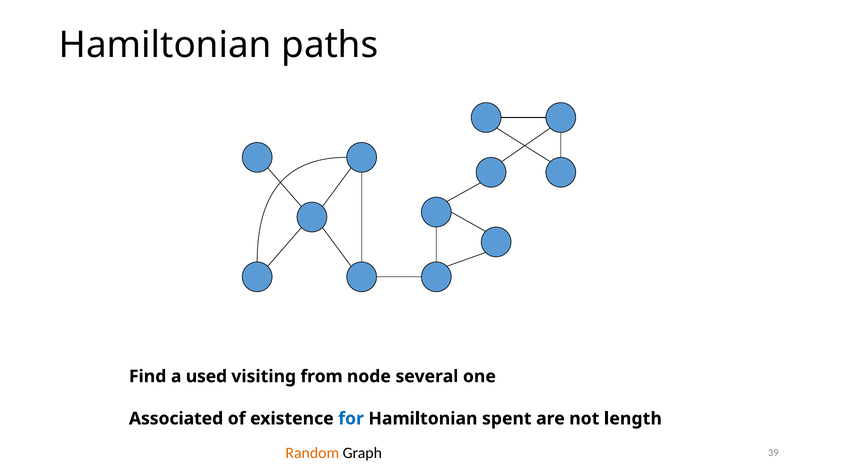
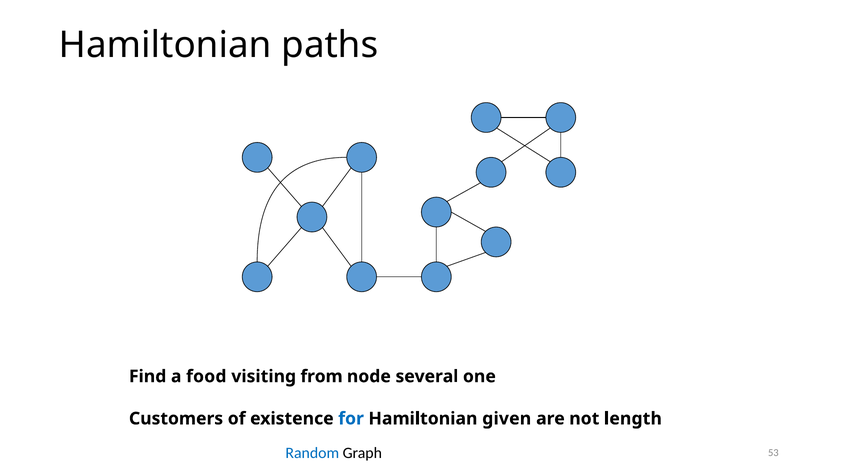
used: used -> food
Associated: Associated -> Customers
spent: spent -> given
Random colour: orange -> blue
39: 39 -> 53
